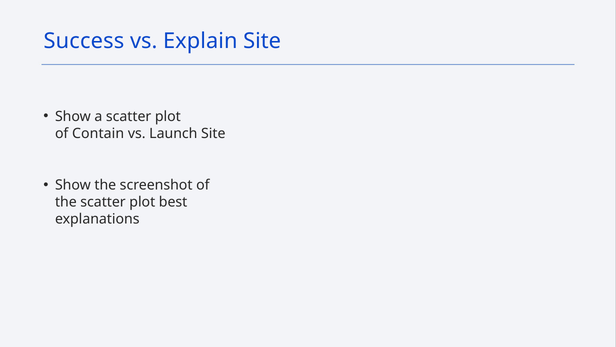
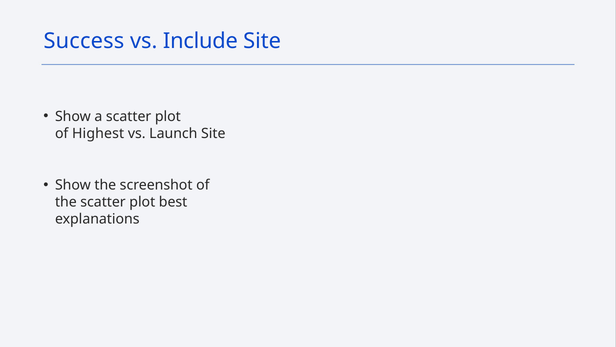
Explain: Explain -> Include
Contain: Contain -> Highest
